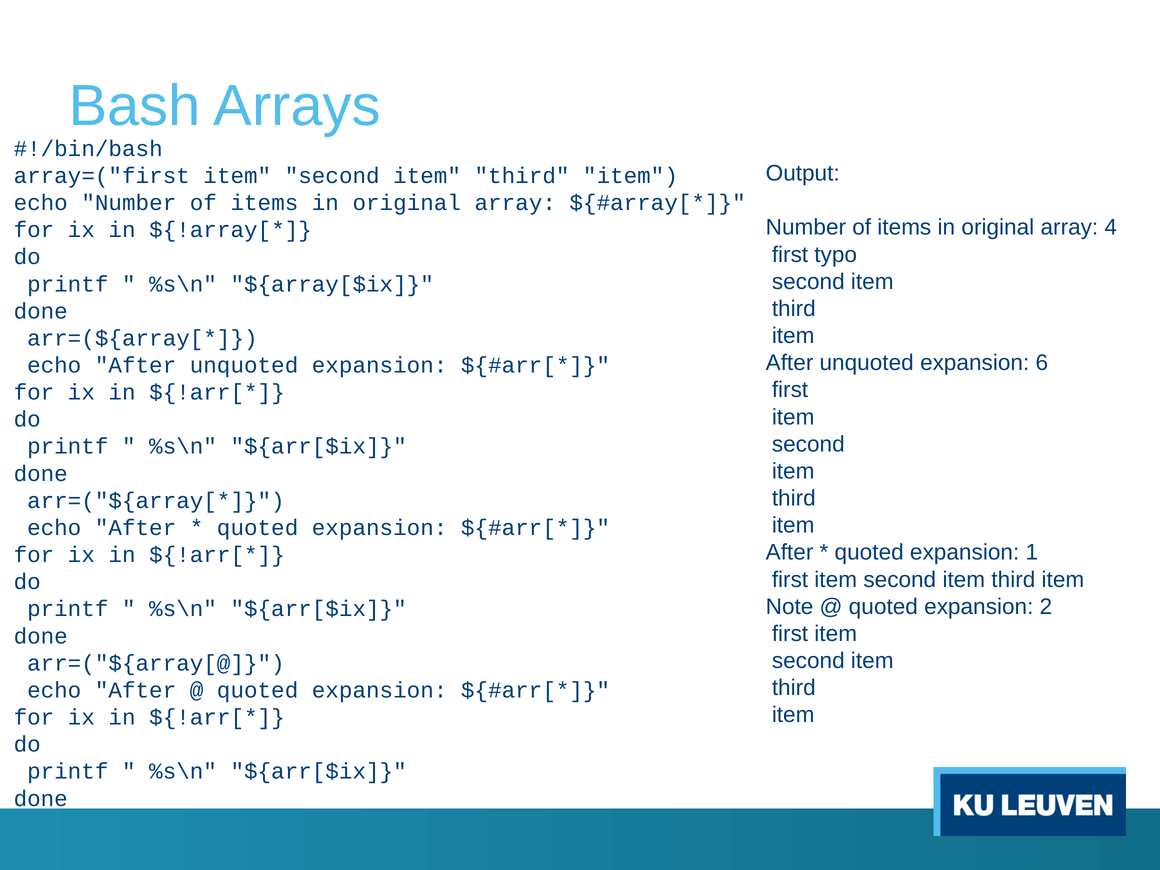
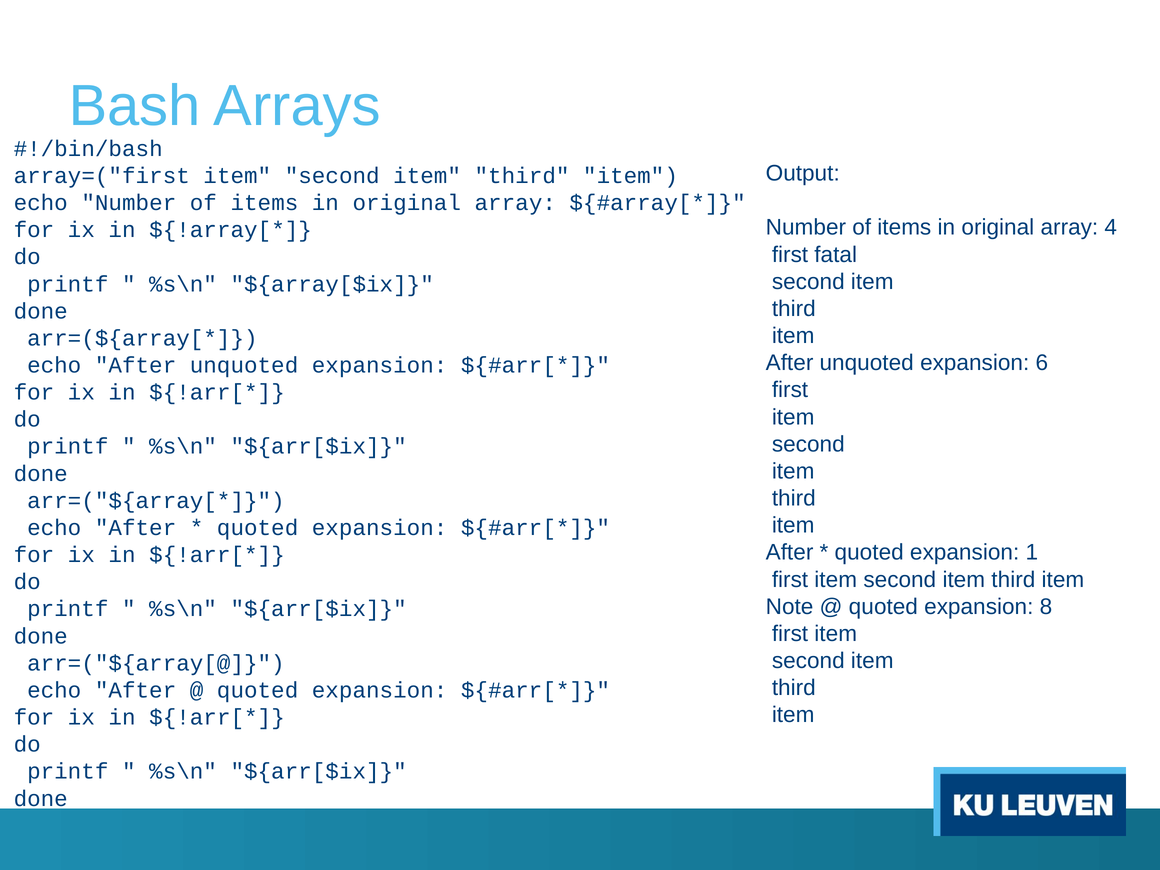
typo: typo -> fatal
2: 2 -> 8
